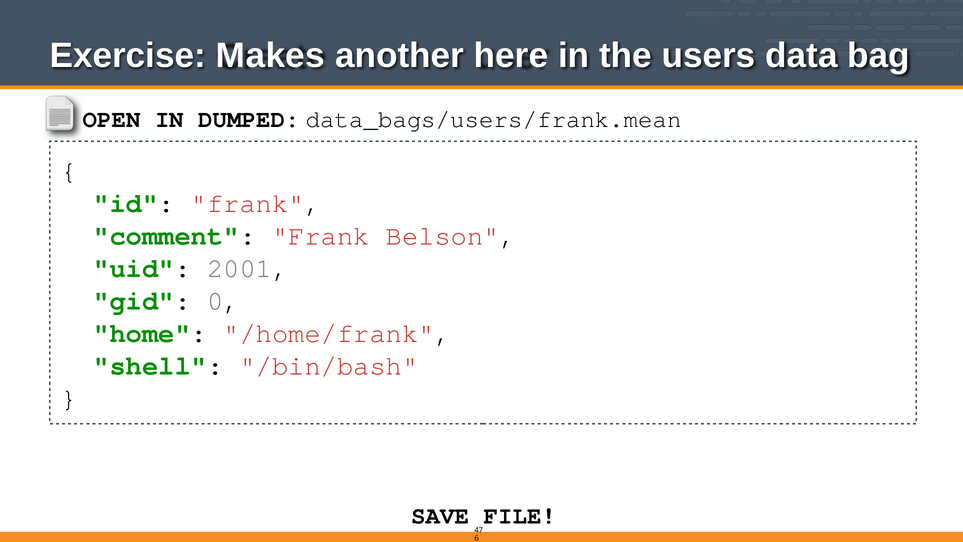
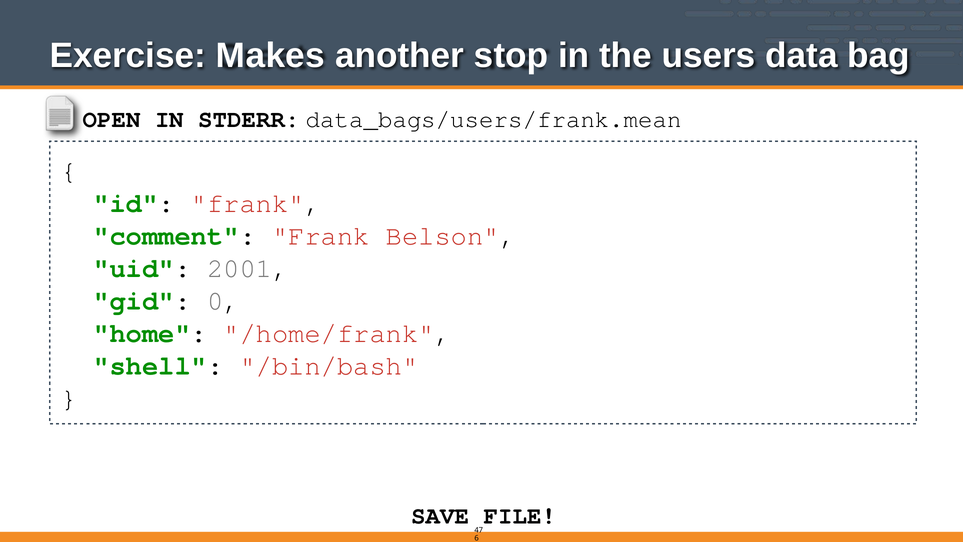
here: here -> stop
DUMPED: DUMPED -> STDERR
